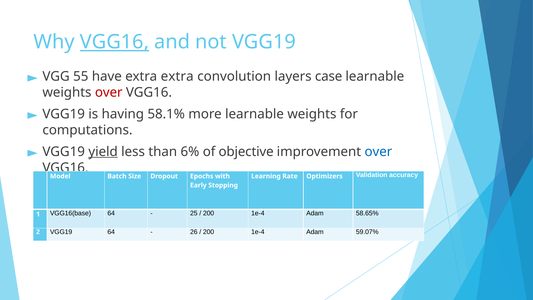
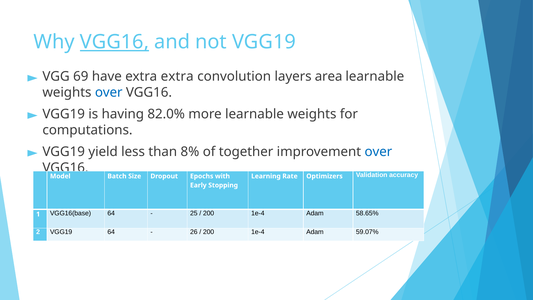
55: 55 -> 69
case: case -> area
over at (109, 93) colour: red -> blue
58.1%: 58.1% -> 82.0%
yield underline: present -> none
6%: 6% -> 8%
objective: objective -> together
